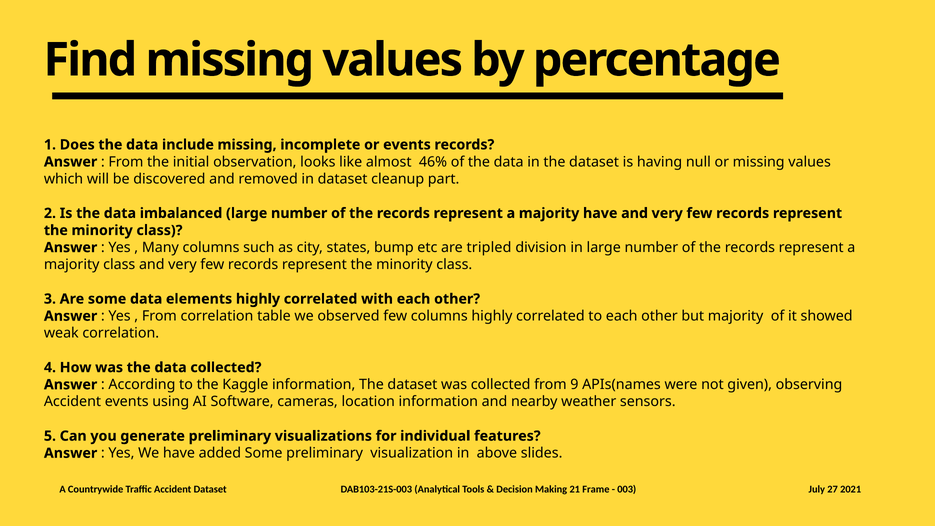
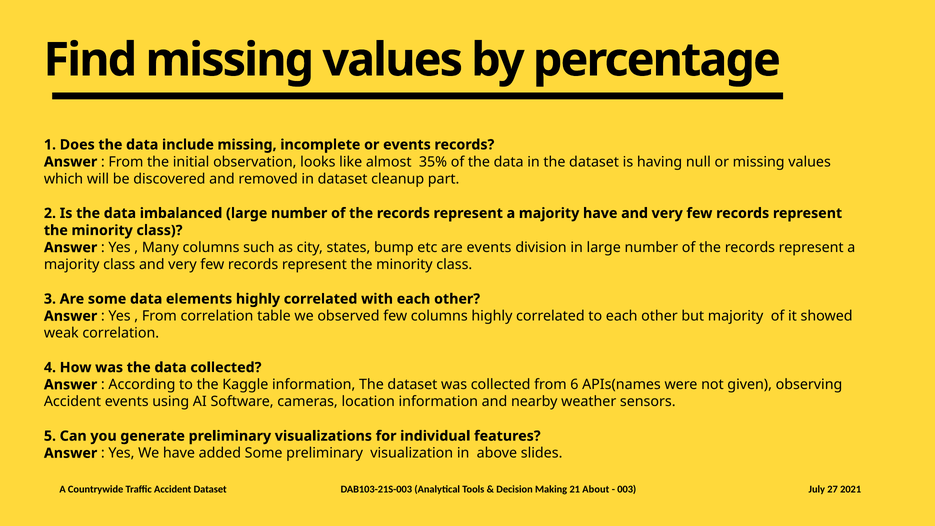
46%: 46% -> 35%
are tripled: tripled -> events
9: 9 -> 6
Frame: Frame -> About
